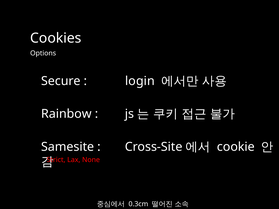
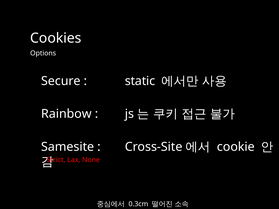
login: login -> static
